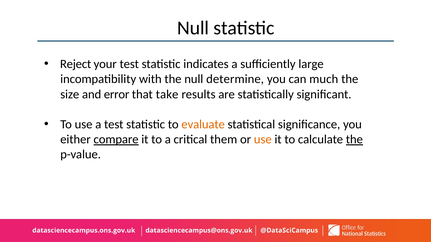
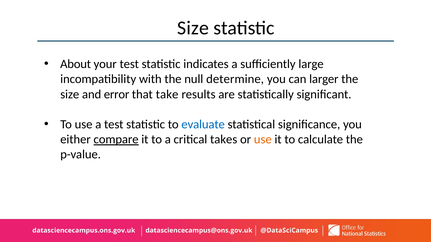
Null at (193, 28): Null -> Size
Reject: Reject -> About
much: much -> larger
evaluate colour: orange -> blue
them: them -> takes
the at (354, 140) underline: present -> none
